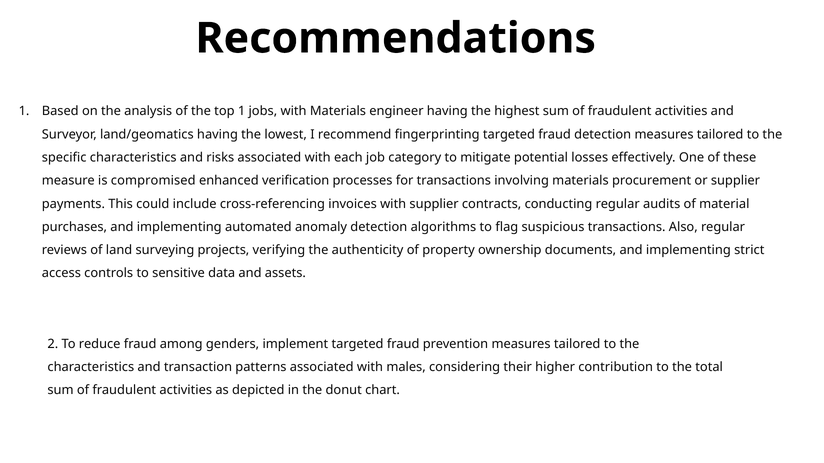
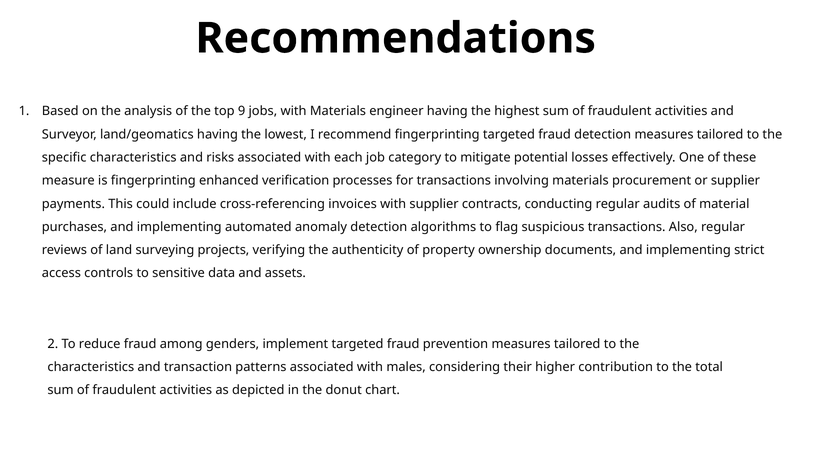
top 1: 1 -> 9
is compromised: compromised -> fingerprinting
